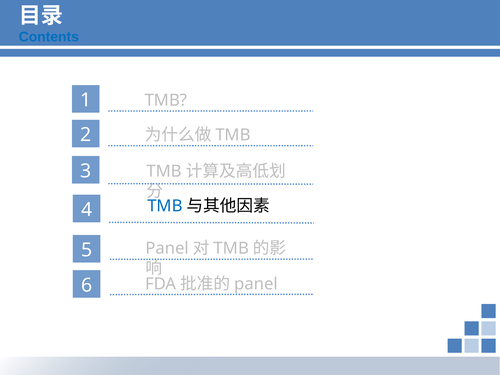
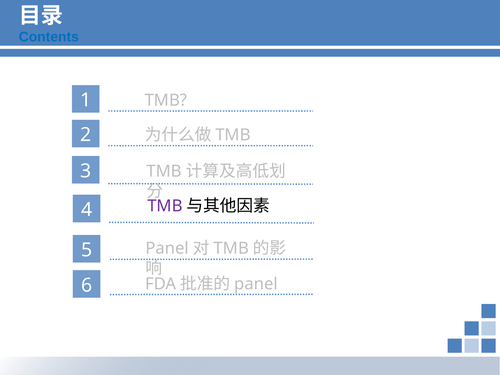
TMB at (165, 206) colour: blue -> purple
